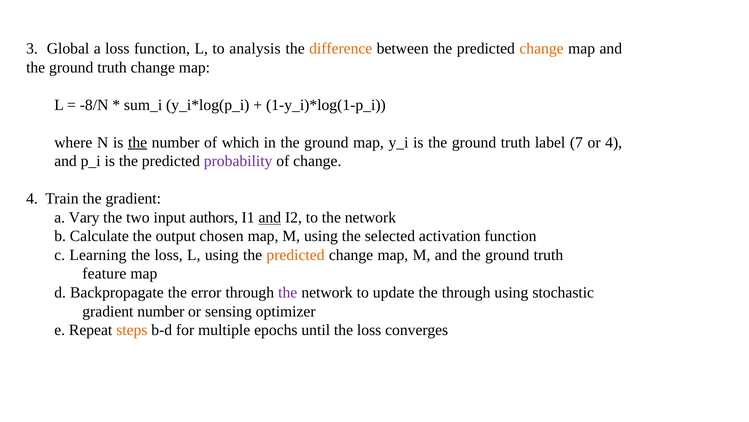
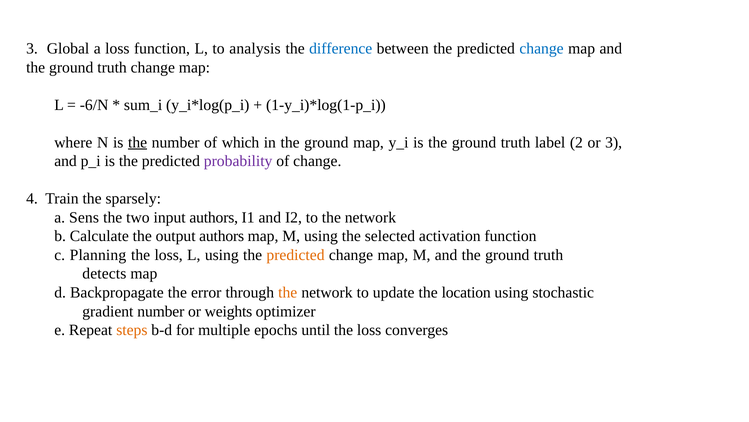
difference colour: orange -> blue
change at (542, 49) colour: orange -> blue
-8/N: -8/N -> -6/N
7: 7 -> 2
or 4: 4 -> 3
the gradient: gradient -> sparsely
Vary: Vary -> Sens
and at (270, 217) underline: present -> none
output chosen: chosen -> authors
Learning: Learning -> Planning
feature: feature -> detects
the at (288, 292) colour: purple -> orange
the through: through -> location
sensing: sensing -> weights
